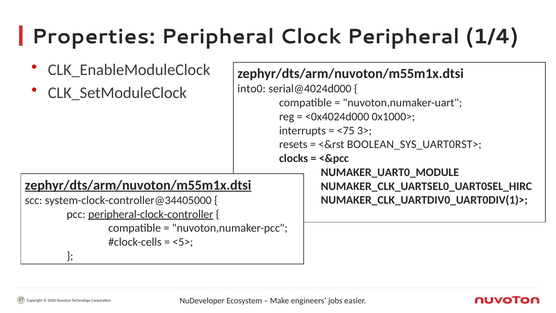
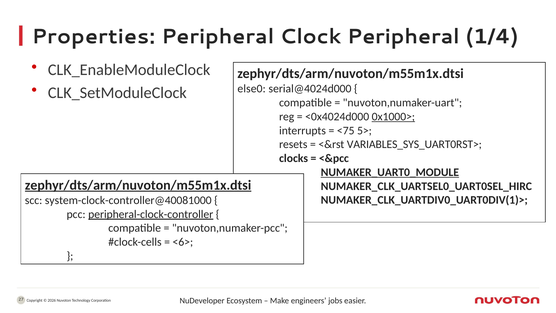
into0: into0 -> else0
0x1000> underline: none -> present
3>: 3> -> 5>
BOOLEAN_SYS_UART0RST>: BOOLEAN_SYS_UART0RST> -> VARIABLES_SYS_UART0RST>
NUMAKER_UART0_MODULE underline: none -> present
system-clock-controller@34405000: system-clock-controller@34405000 -> system-clock-controller@40081000
<5>: <5> -> <6>
